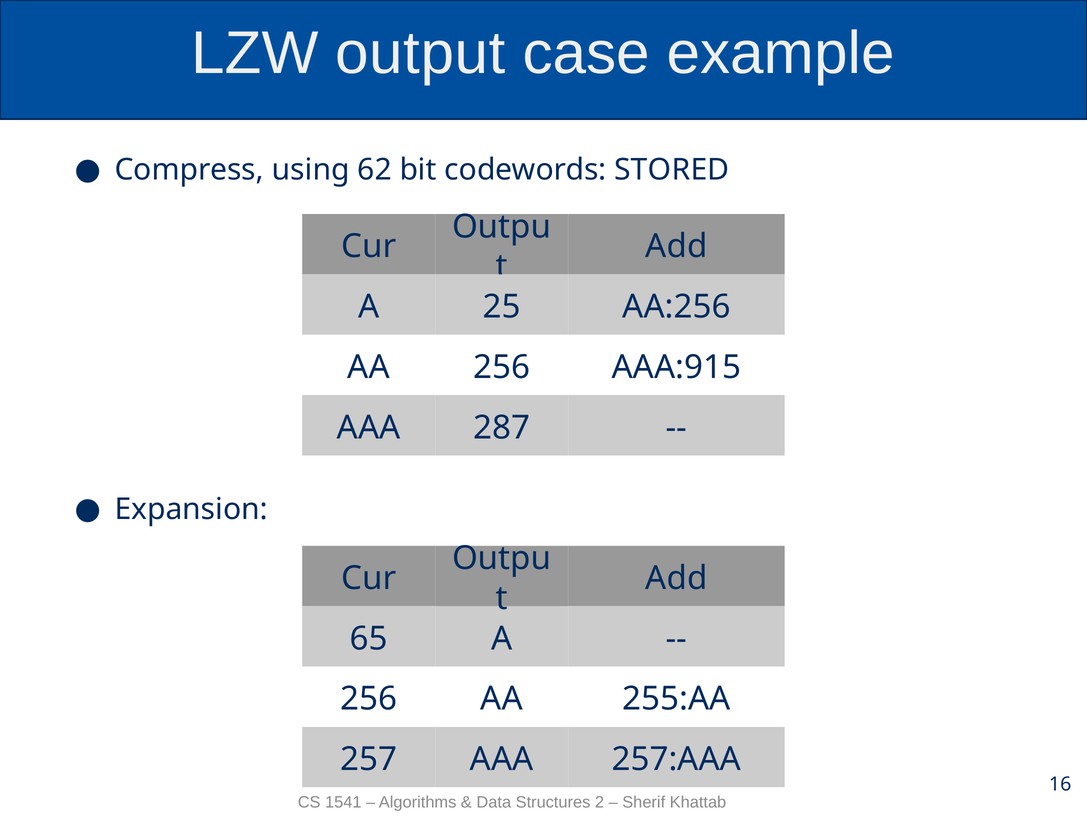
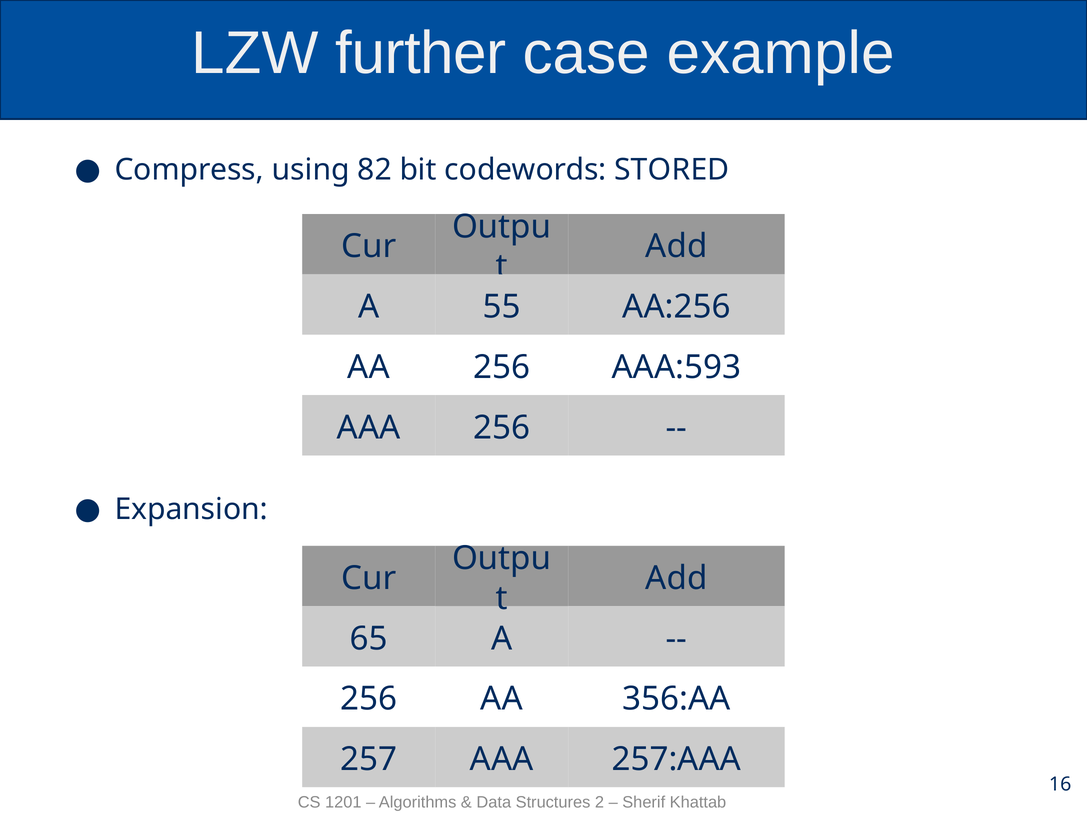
output: output -> further
62: 62 -> 82
25: 25 -> 55
AAA:915: AAA:915 -> AAA:593
AAA 287: 287 -> 256
255:AA: 255:AA -> 356:AA
1541: 1541 -> 1201
